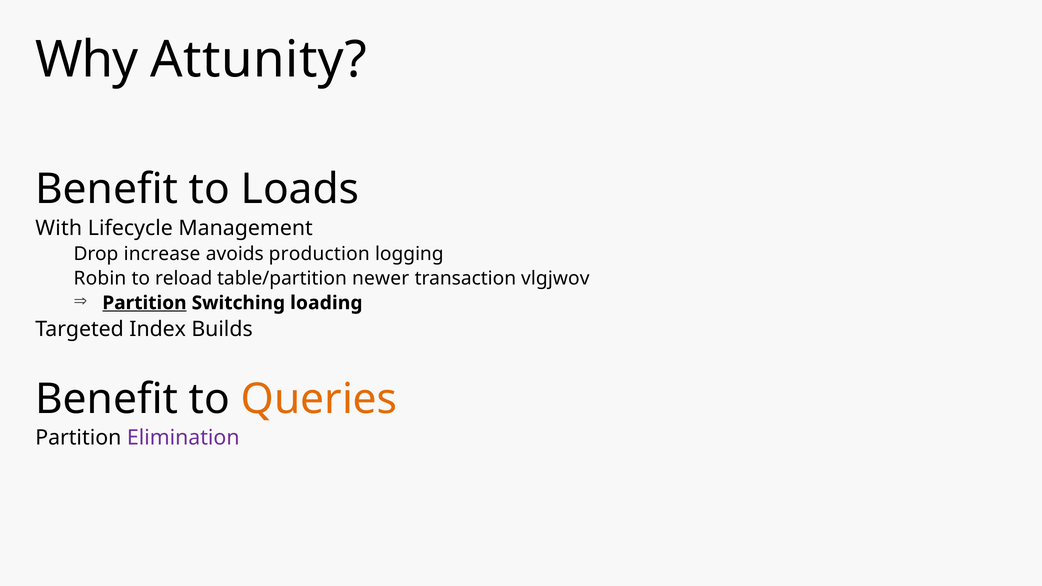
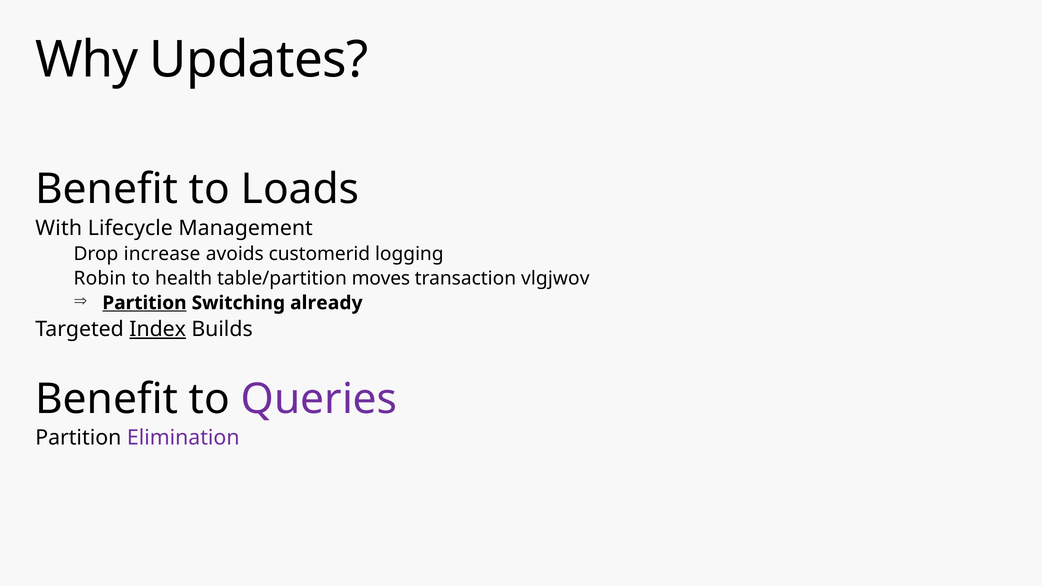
Attunity: Attunity -> Updates
production: production -> customerid
reload: reload -> health
newer: newer -> moves
loading: loading -> already
Index underline: none -> present
Queries colour: orange -> purple
